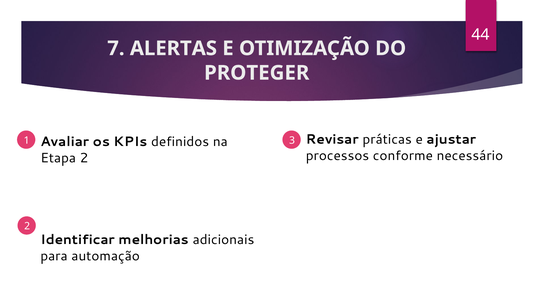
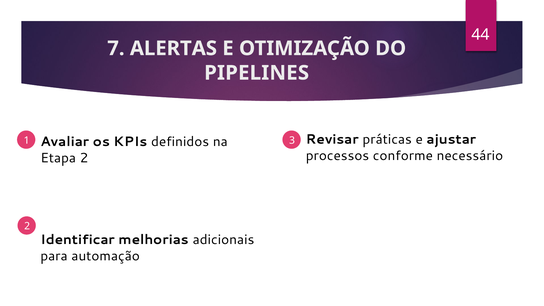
PROTEGER: PROTEGER -> PIPELINES
